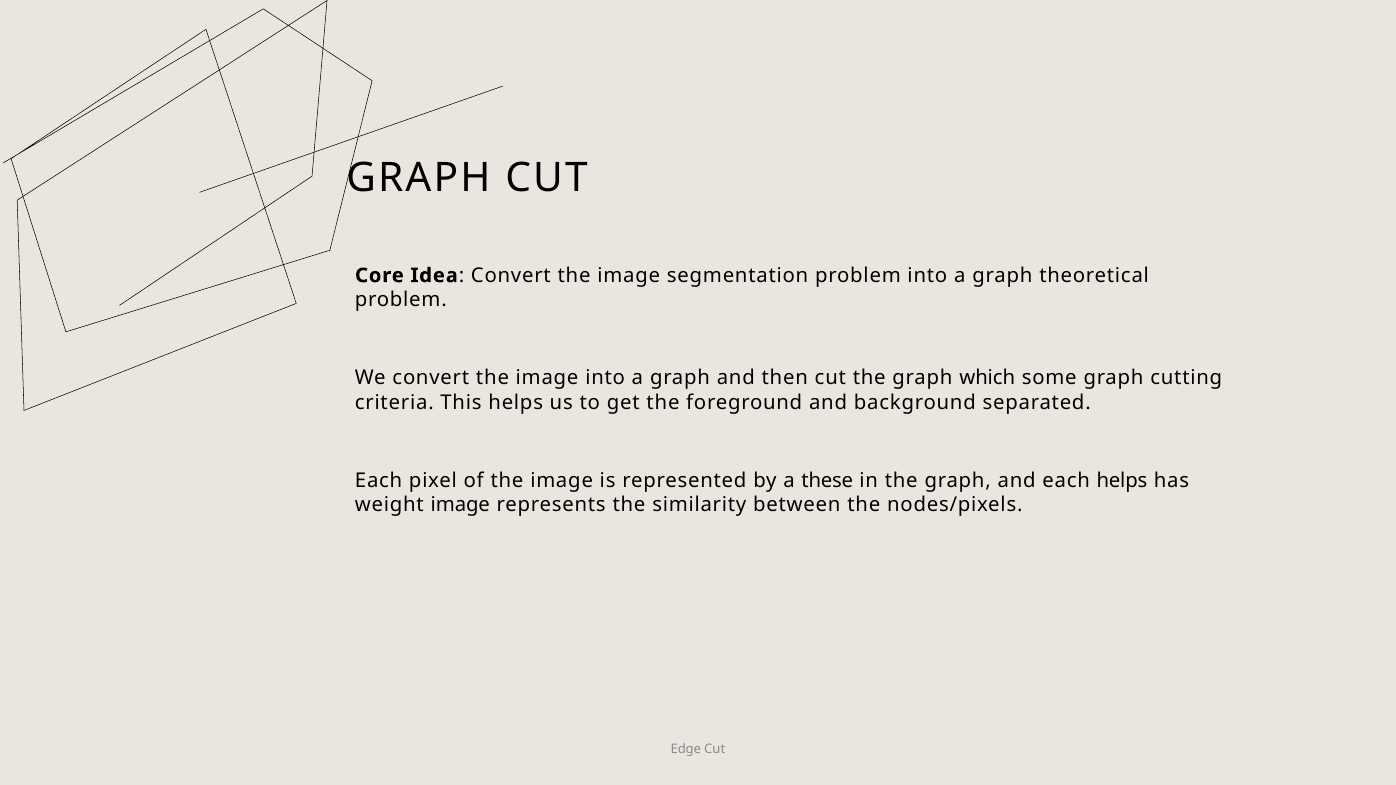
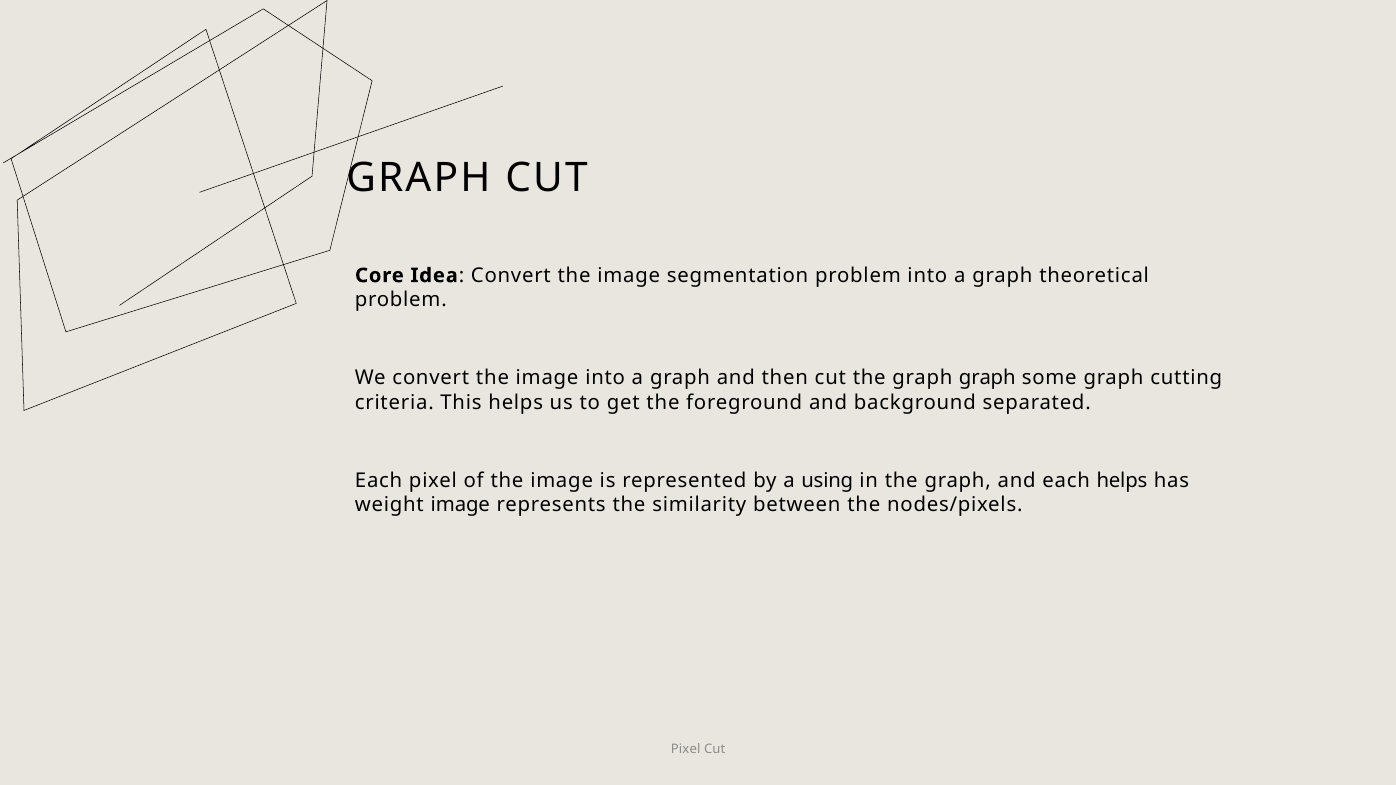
graph which: which -> graph
these: these -> using
Edge at (686, 750): Edge -> Pixel
